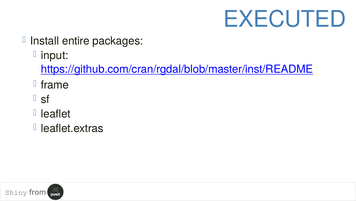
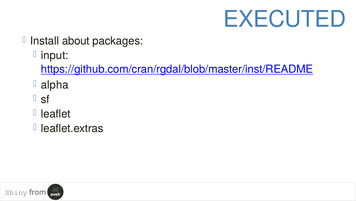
entire: entire -> about
frame: frame -> alpha
